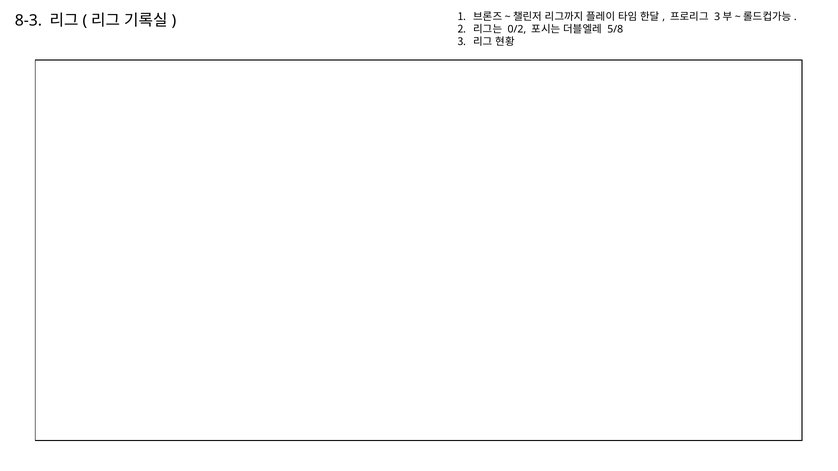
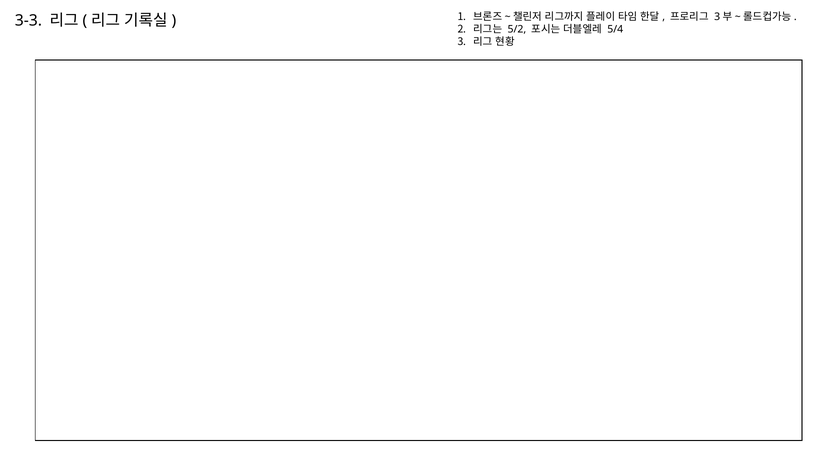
8-3: 8-3 -> 3-3
0/2: 0/2 -> 5/2
5/8: 5/8 -> 5/4
